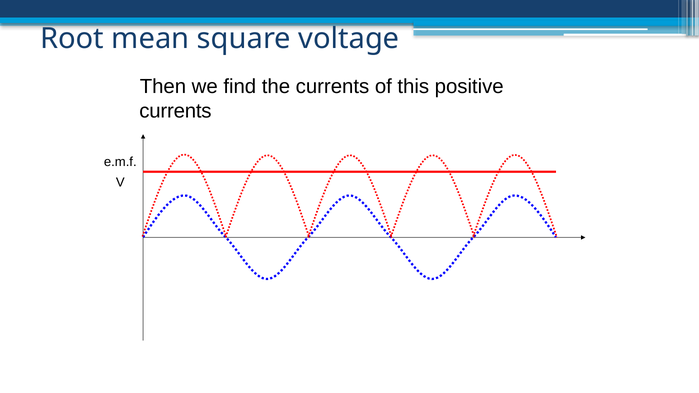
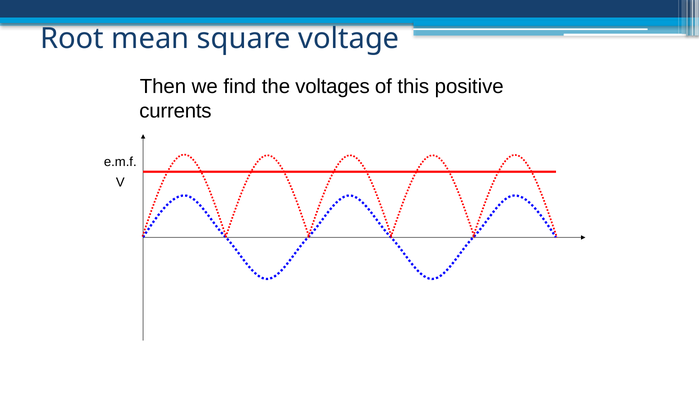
the currents: currents -> voltages
